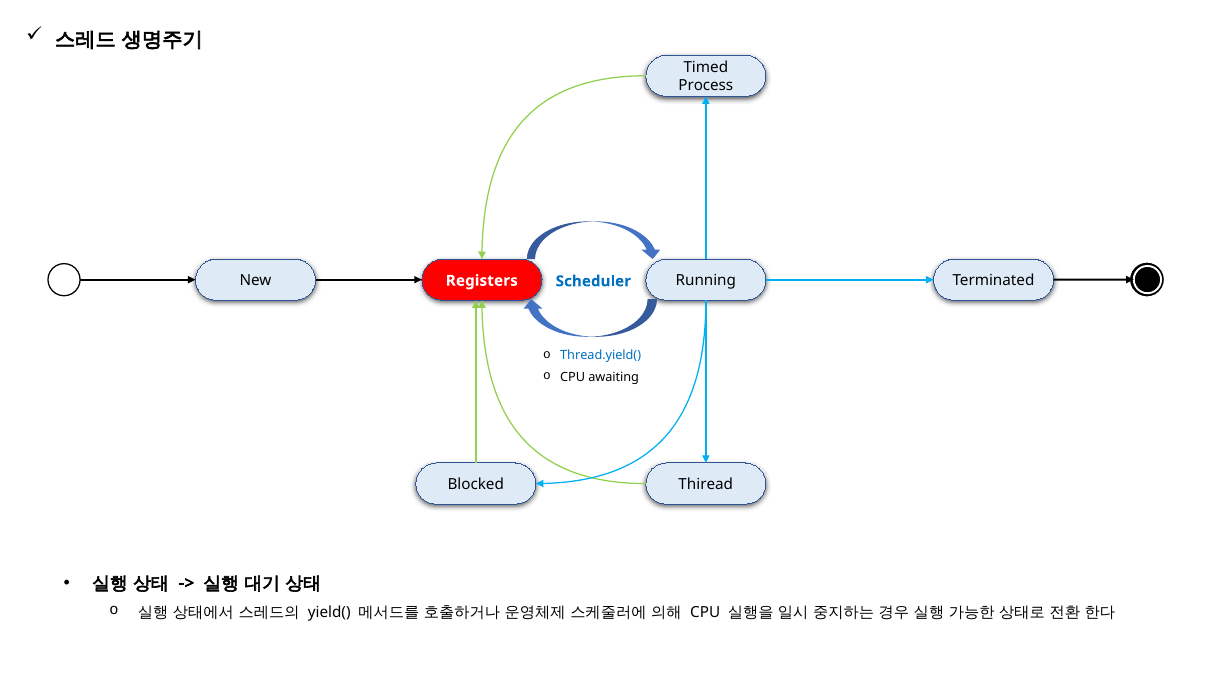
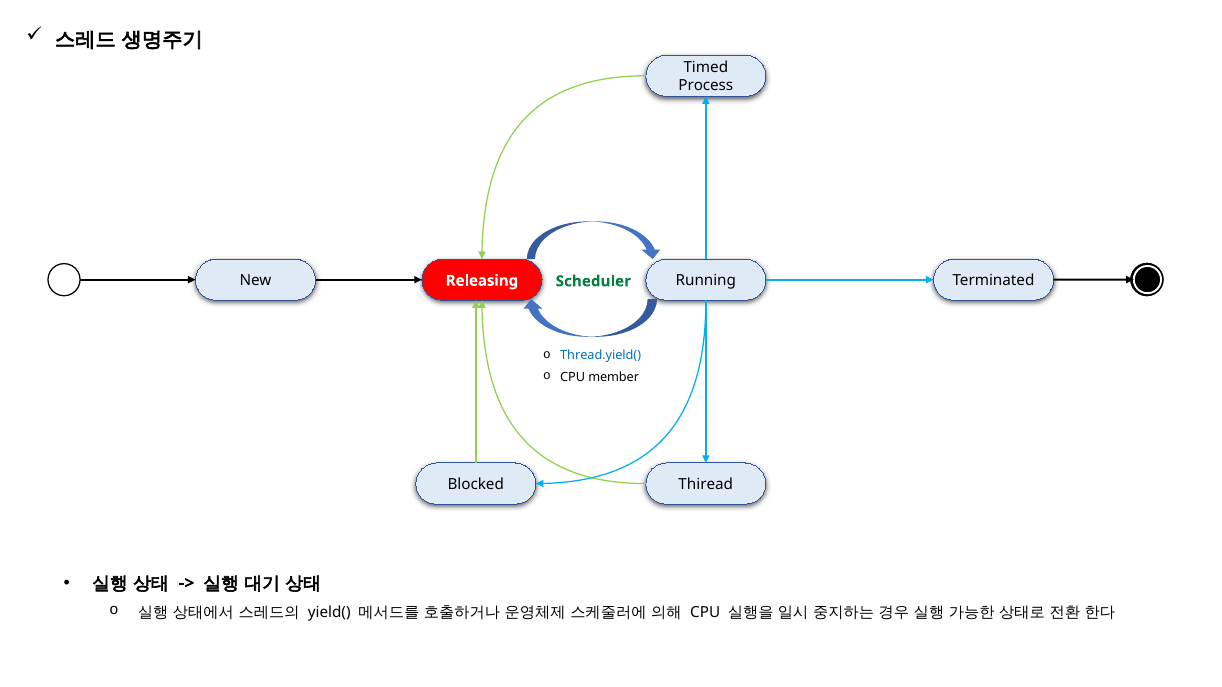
Registers: Registers -> Releasing
Scheduler colour: blue -> green
awaiting: awaiting -> member
